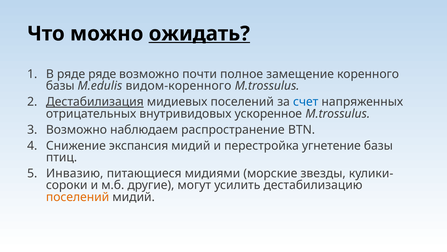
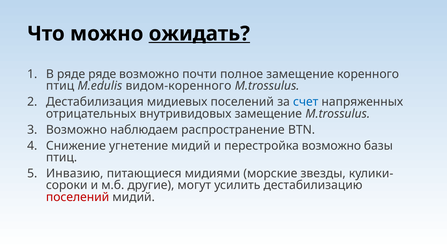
базы at (60, 86): базы -> птиц
Дестабилизация underline: present -> none
внутривидовых ускоренное: ускоренное -> замещение
экспансия: экспансия -> угнетение
перестройка угнетение: угнетение -> возможно
поселений at (78, 197) colour: orange -> red
